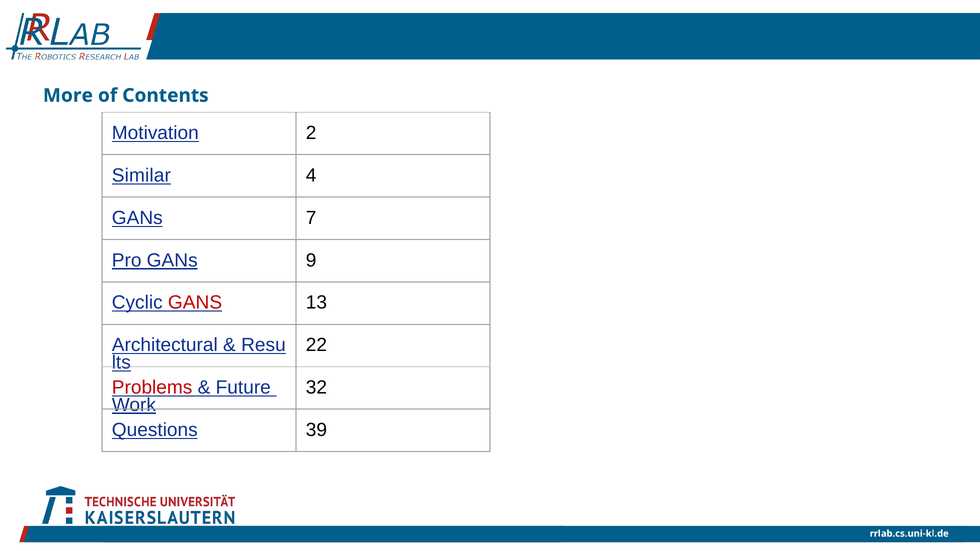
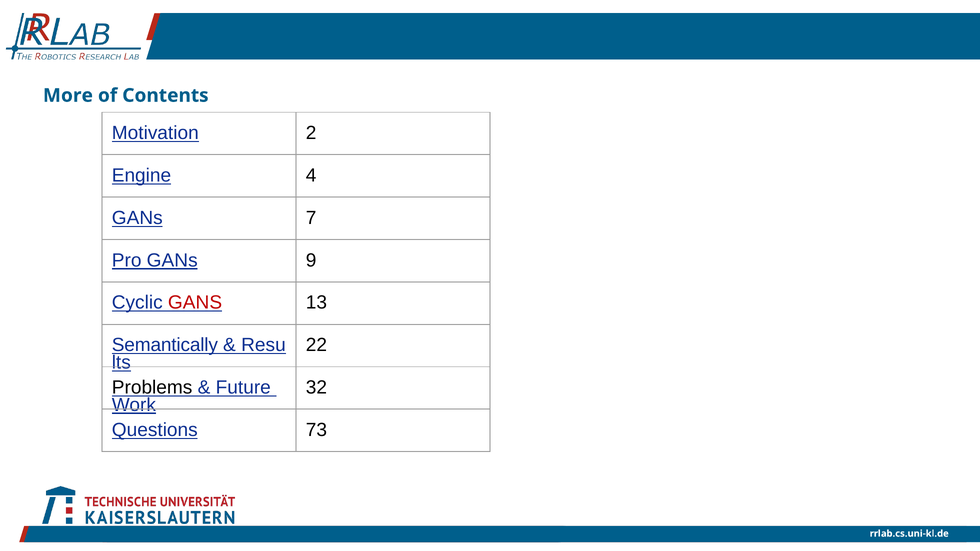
Similar: Similar -> Engine
Architectural: Architectural -> Semantically
Problems colour: red -> black
39: 39 -> 73
